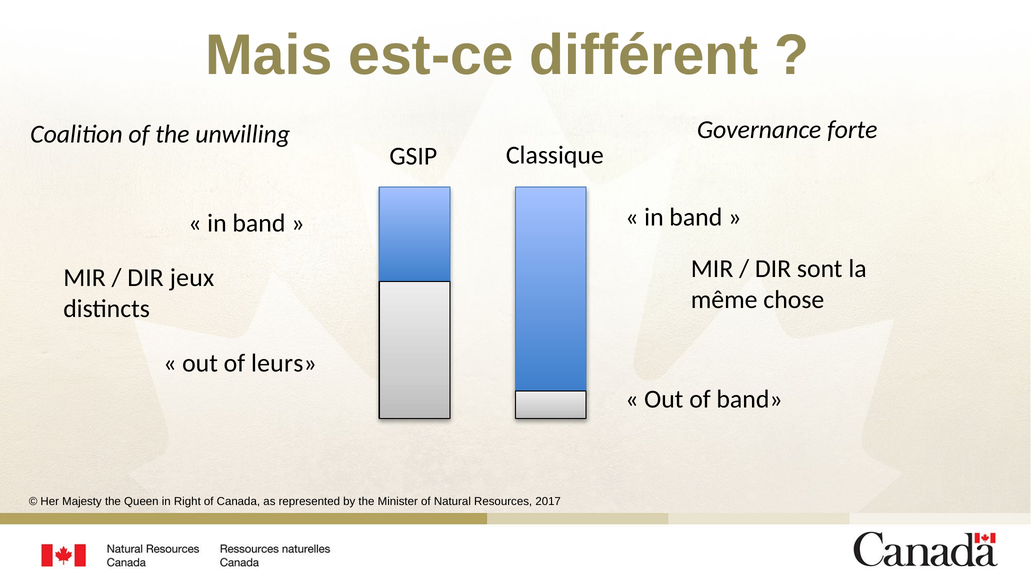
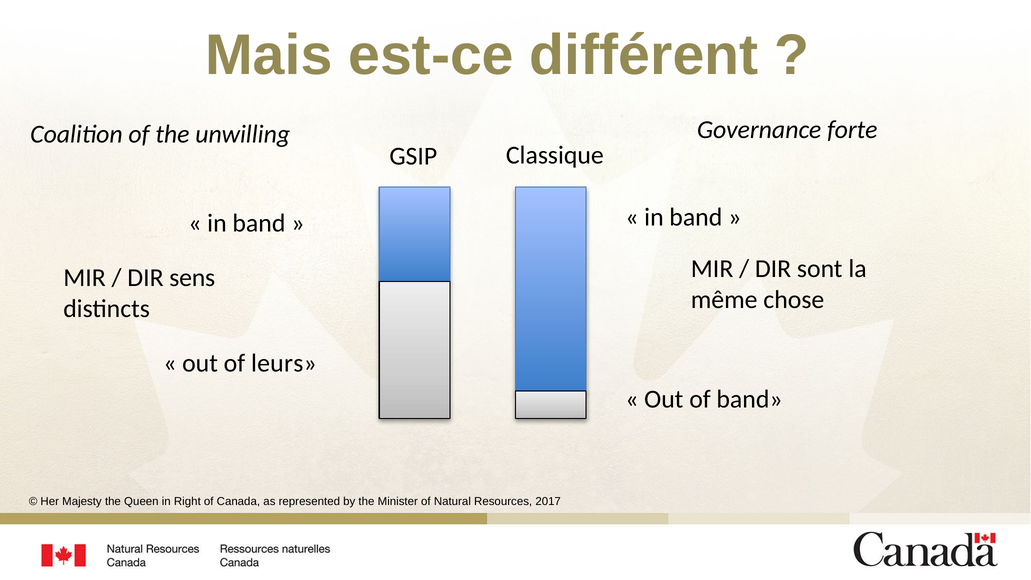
jeux: jeux -> sens
